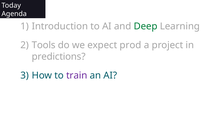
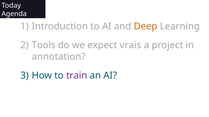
Deep colour: green -> orange
prod: prod -> vrais
predictions: predictions -> annotation
